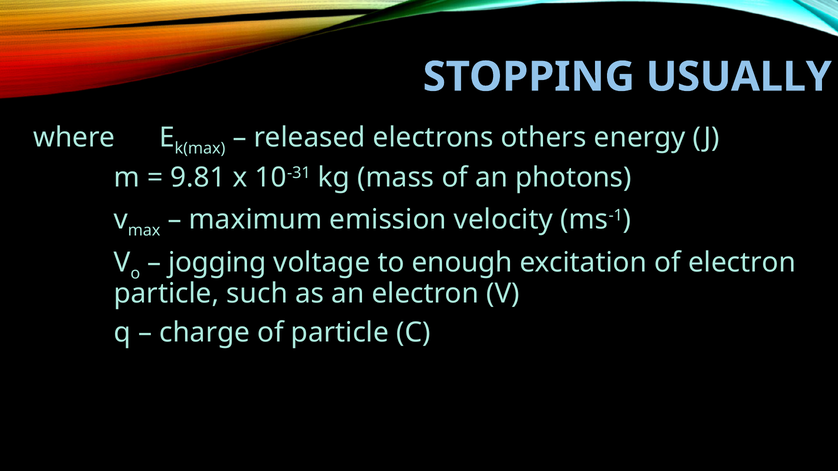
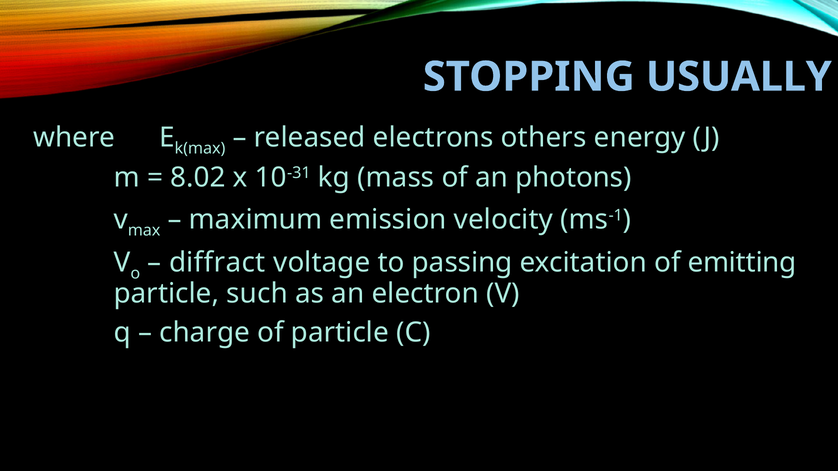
9.81: 9.81 -> 8.02
jogging: jogging -> diffract
enough: enough -> passing
of electron: electron -> emitting
